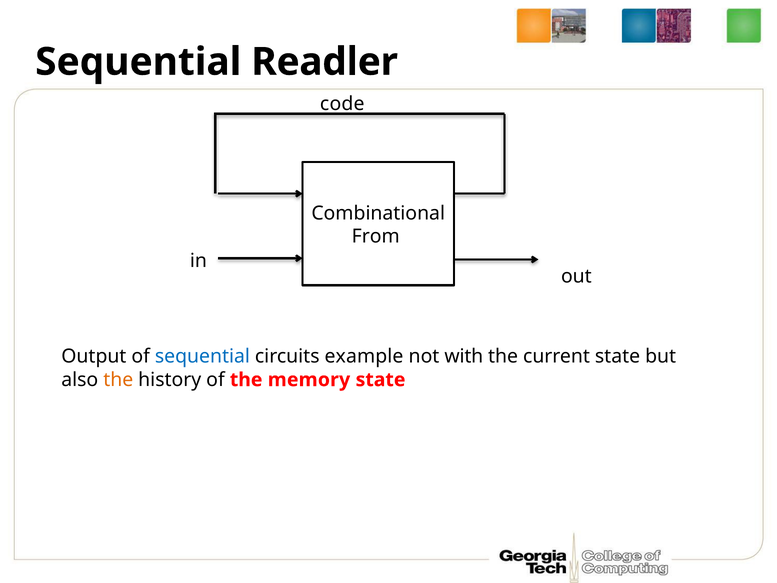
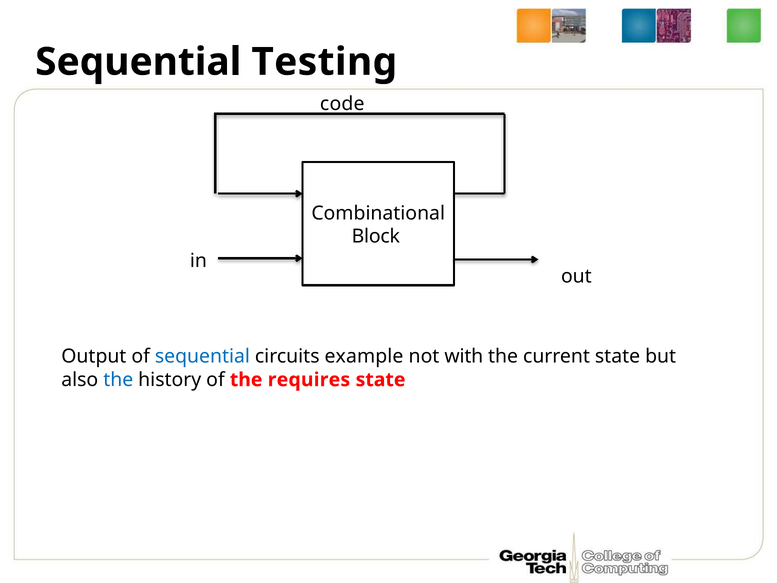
Readler: Readler -> Testing
From: From -> Block
the at (118, 380) colour: orange -> blue
memory: memory -> requires
